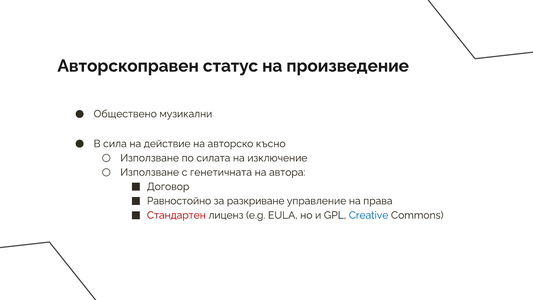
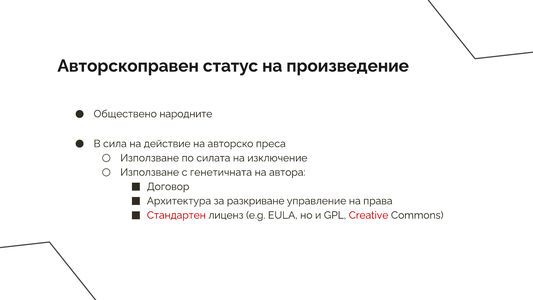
музикални: музикални -> народните
късно: късно -> преса
Равностойно: Равностойно -> Архитектура
Creative colour: blue -> red
